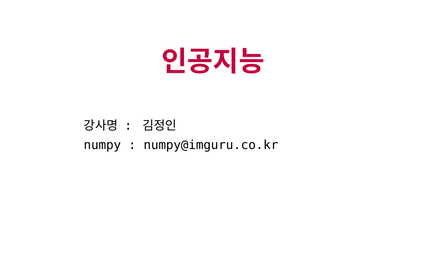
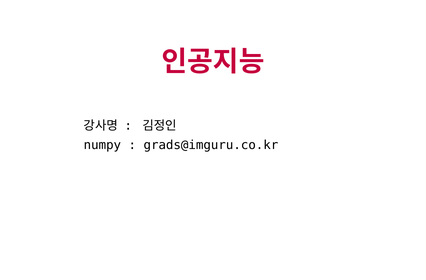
numpy@imguru.co.kr: numpy@imguru.co.kr -> grads@imguru.co.kr
